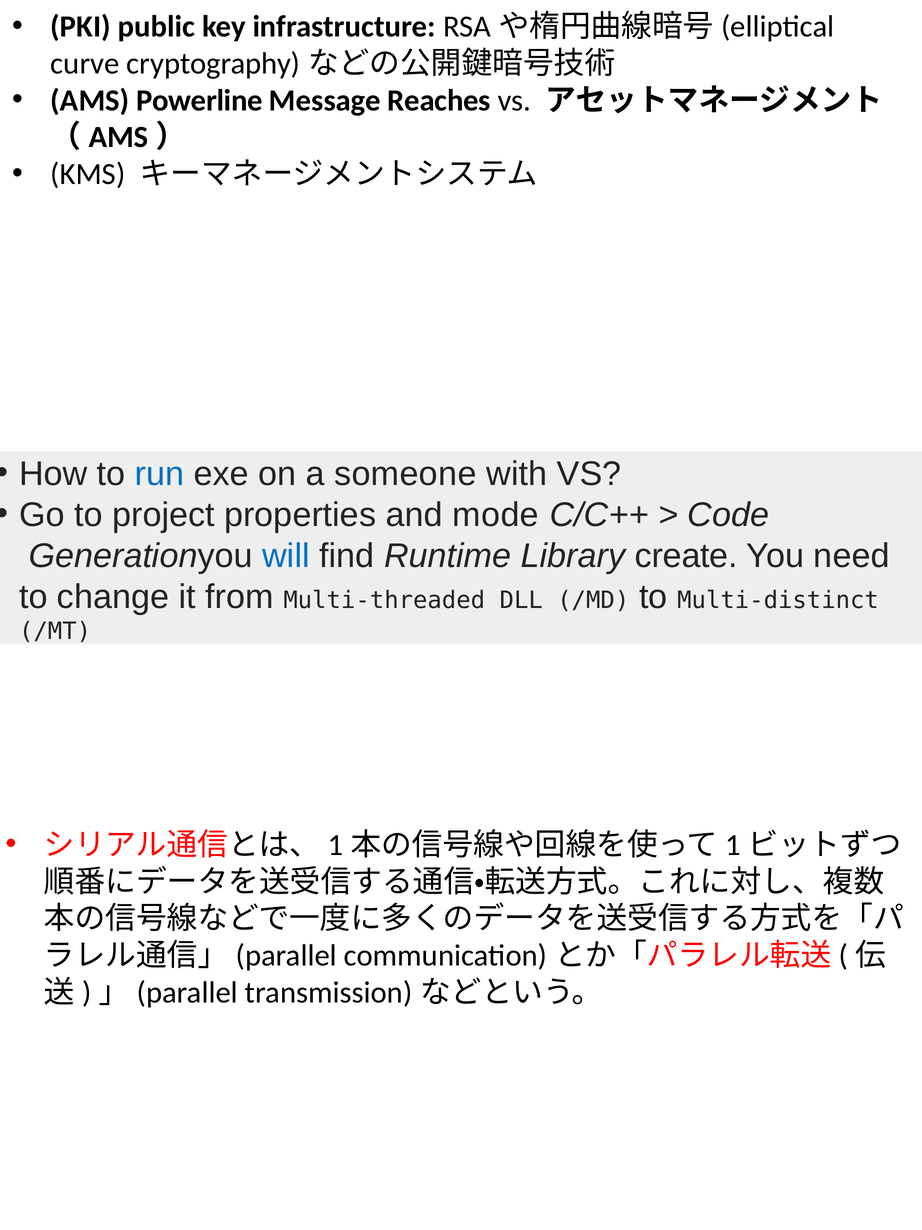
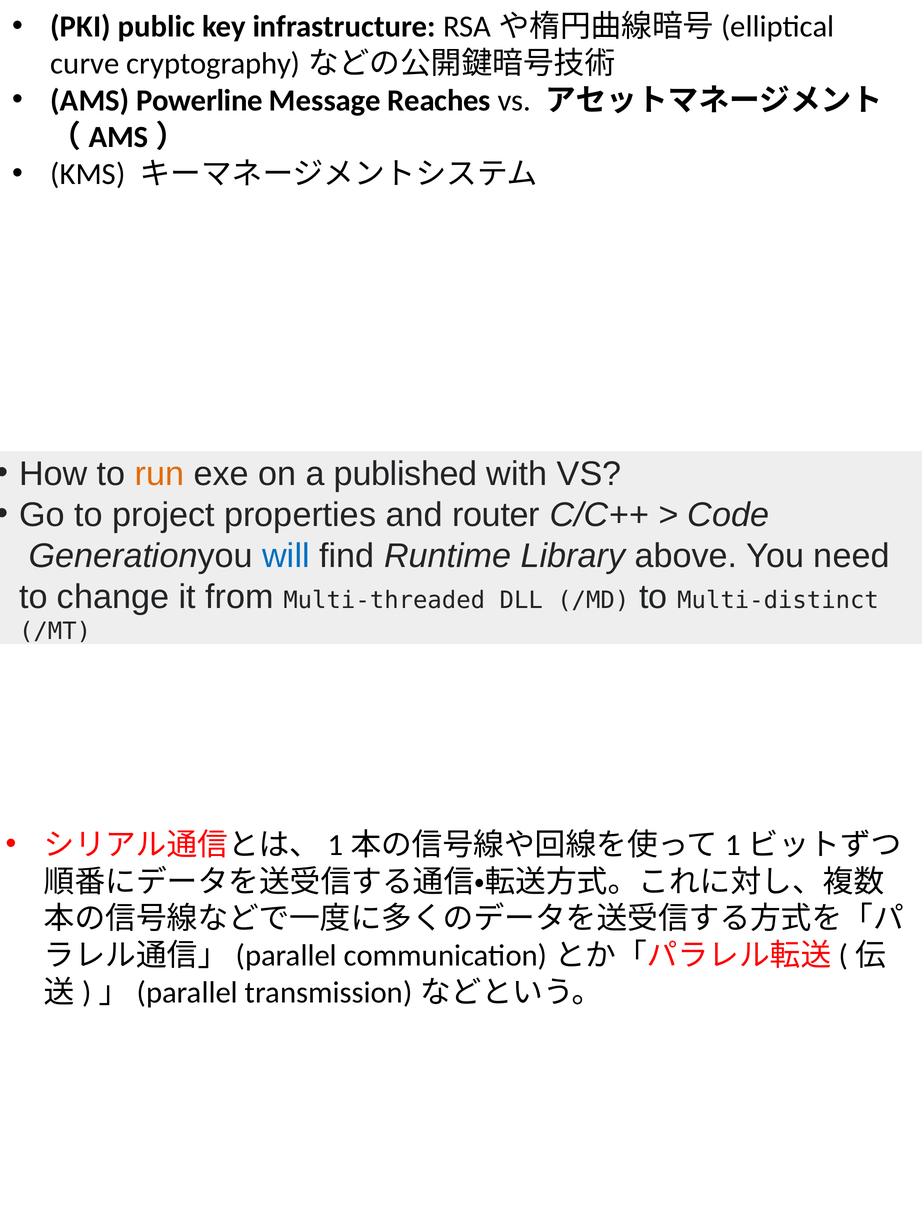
run colour: blue -> orange
someone: someone -> published
mode: mode -> router
create: create -> above
